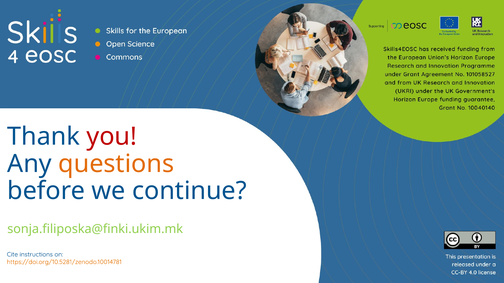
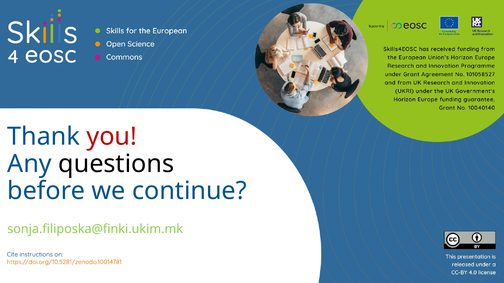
questions colour: orange -> black
